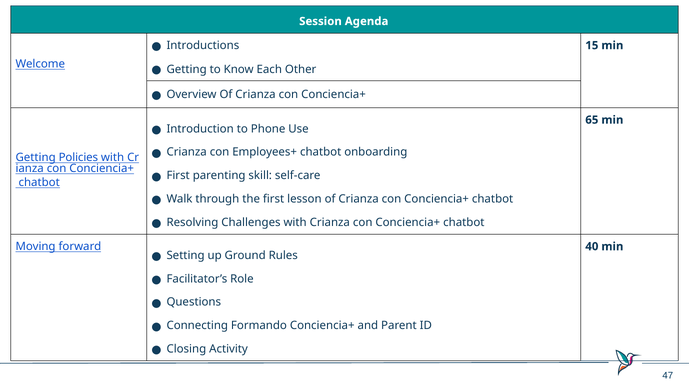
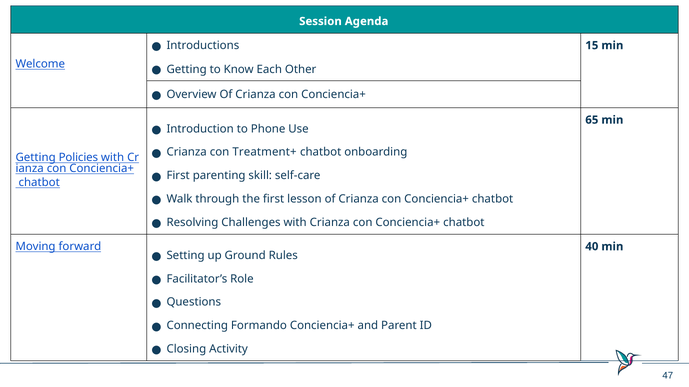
Employees+: Employees+ -> Treatment+
